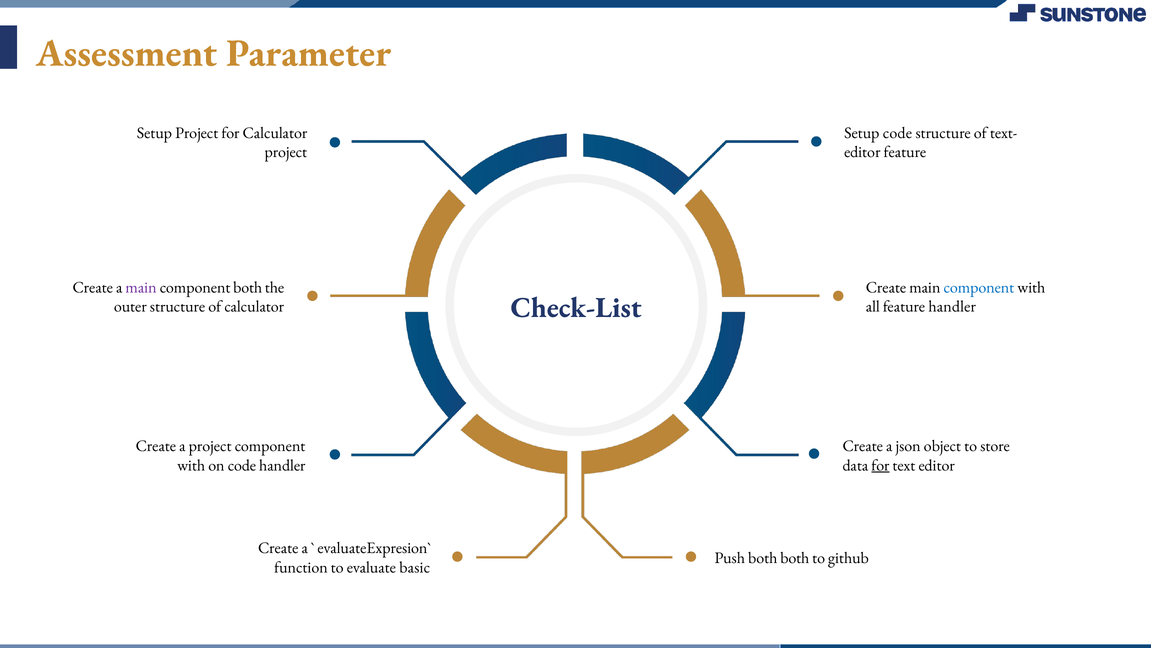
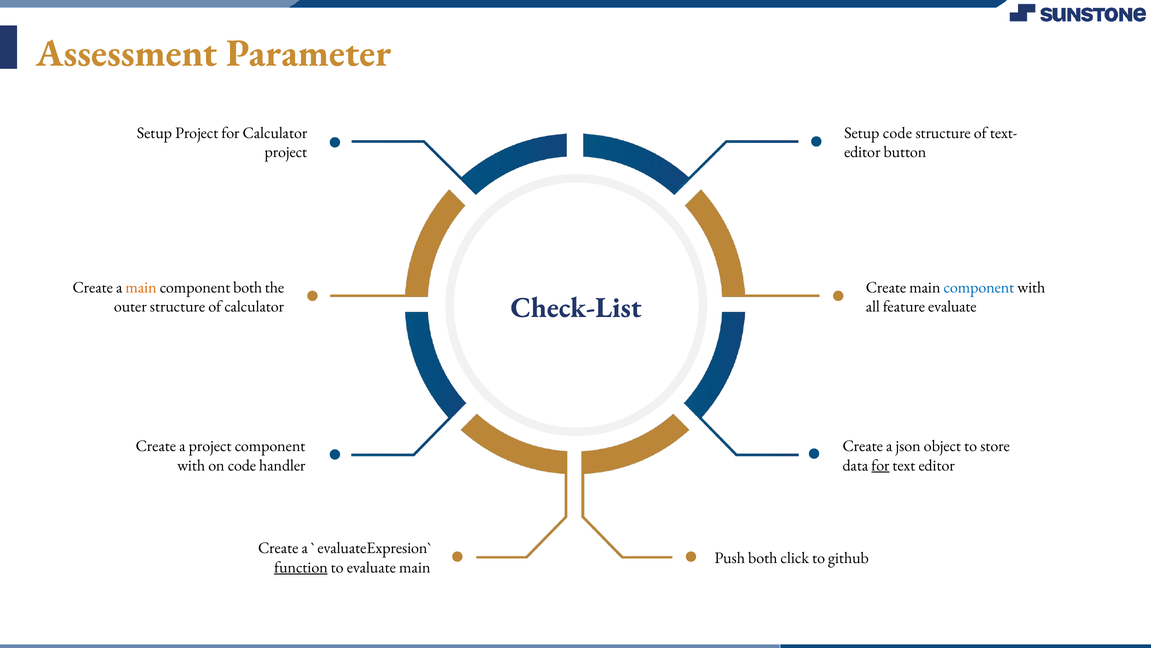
editor feature: feature -> button
main at (141, 287) colour: purple -> orange
feature handler: handler -> evaluate
both both: both -> click
function underline: none -> present
evaluate basic: basic -> main
